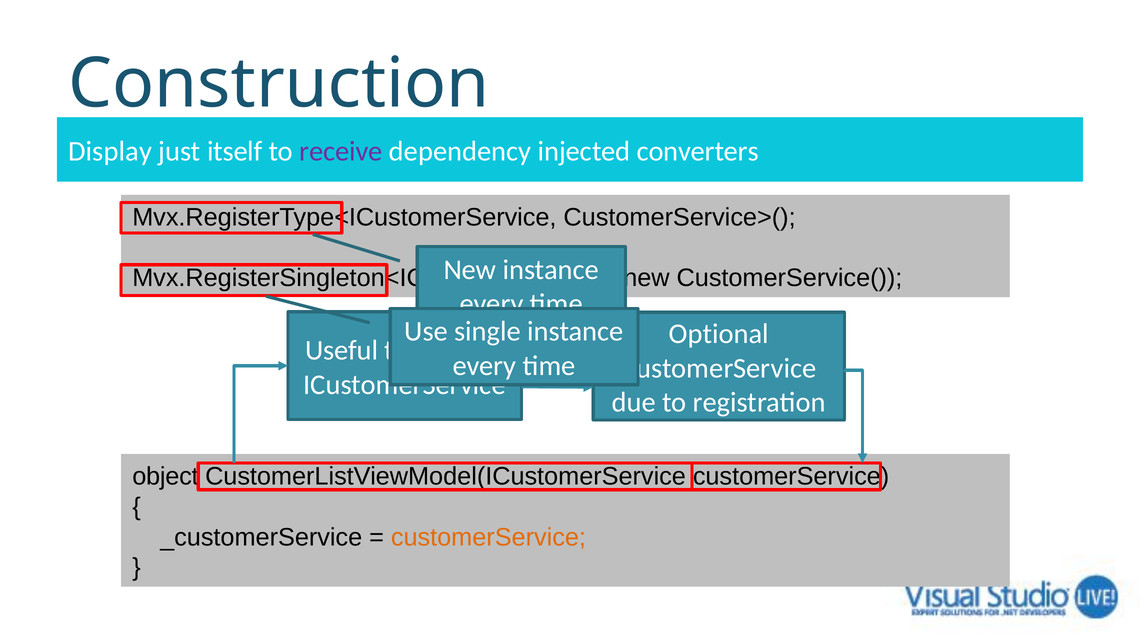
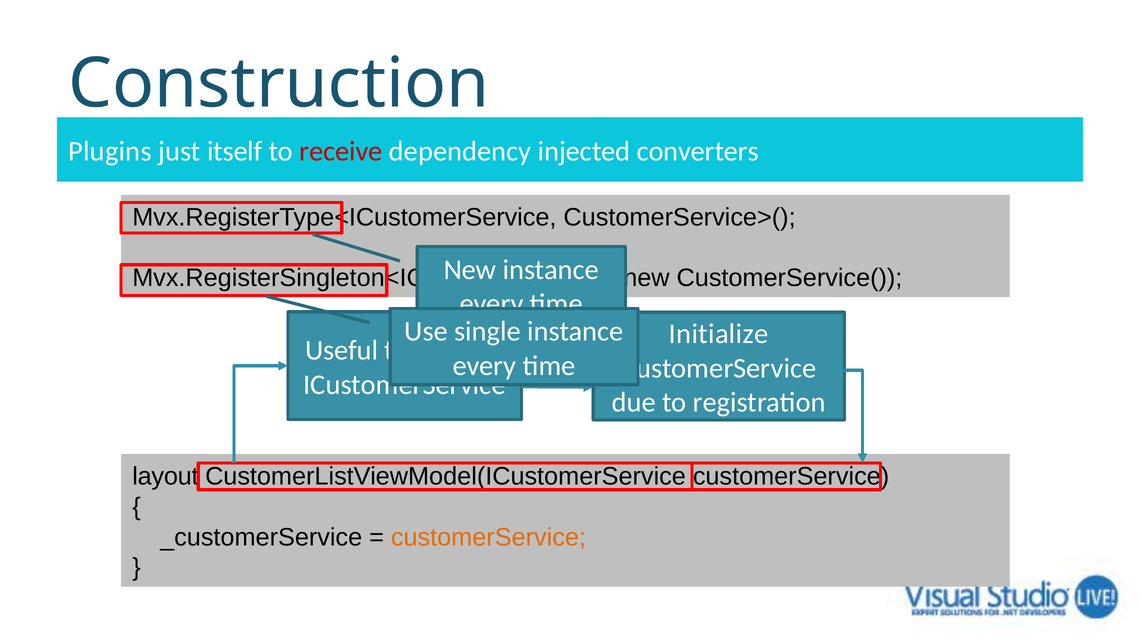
Display: Display -> Plugins
receive colour: purple -> red
Optional: Optional -> Initialize
object: object -> layout
